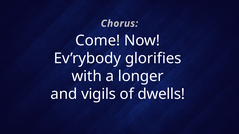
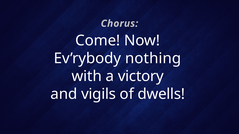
glorifies: glorifies -> nothing
longer: longer -> victory
